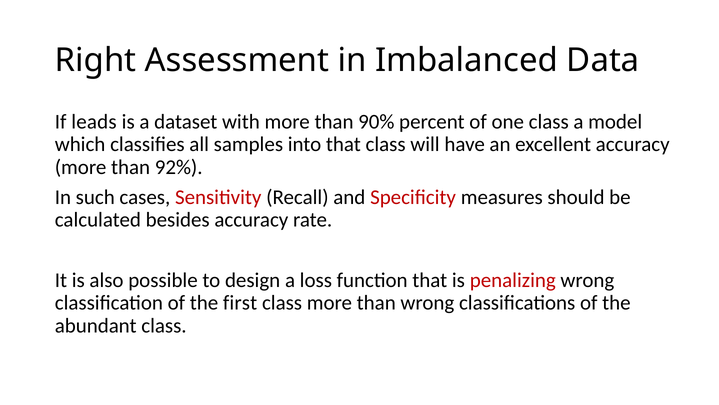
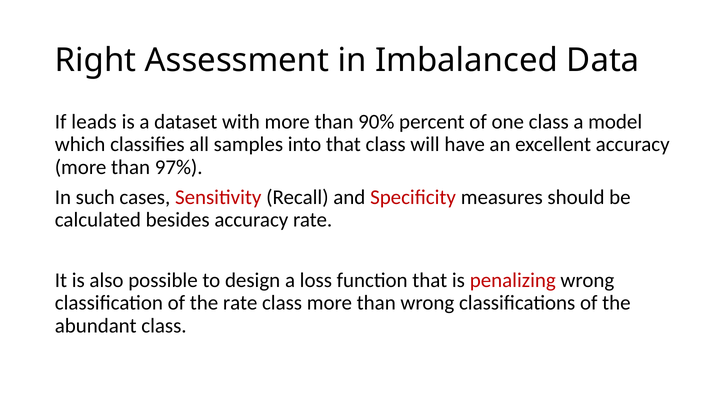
92%: 92% -> 97%
the first: first -> rate
